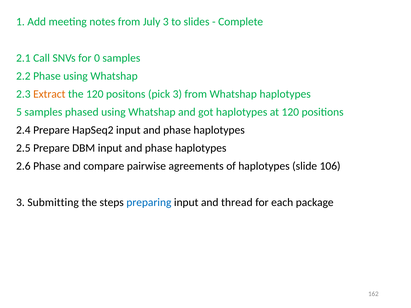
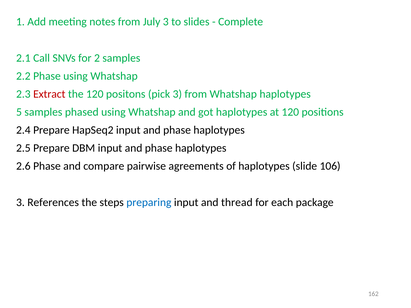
0: 0 -> 2
Extract colour: orange -> red
Submitting: Submitting -> References
